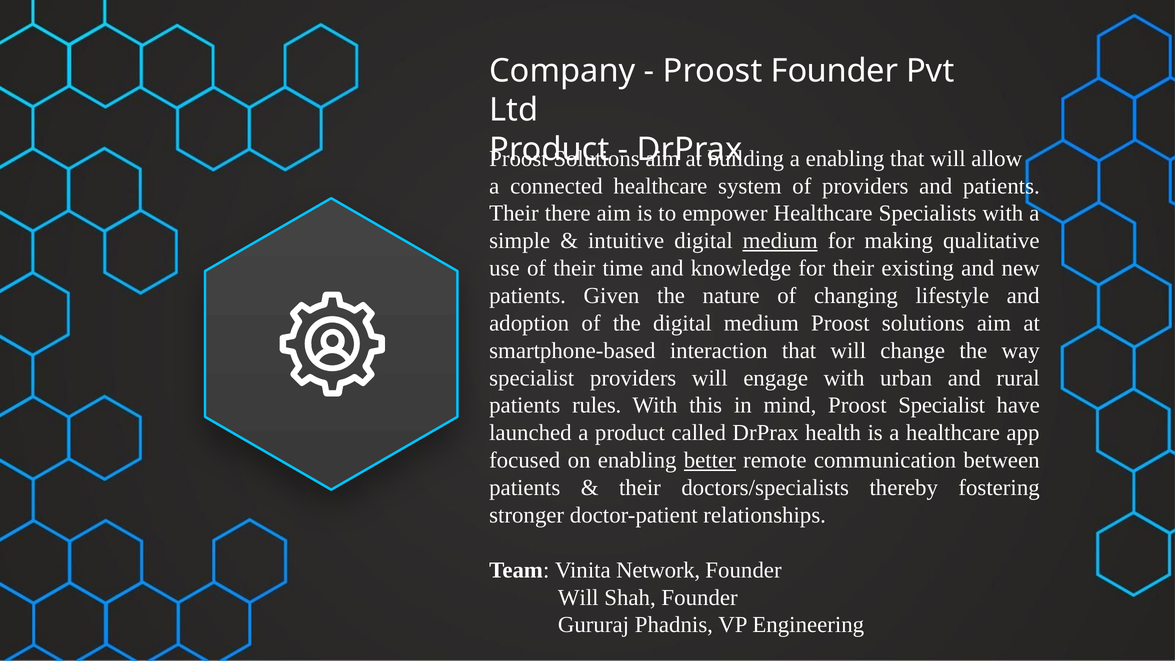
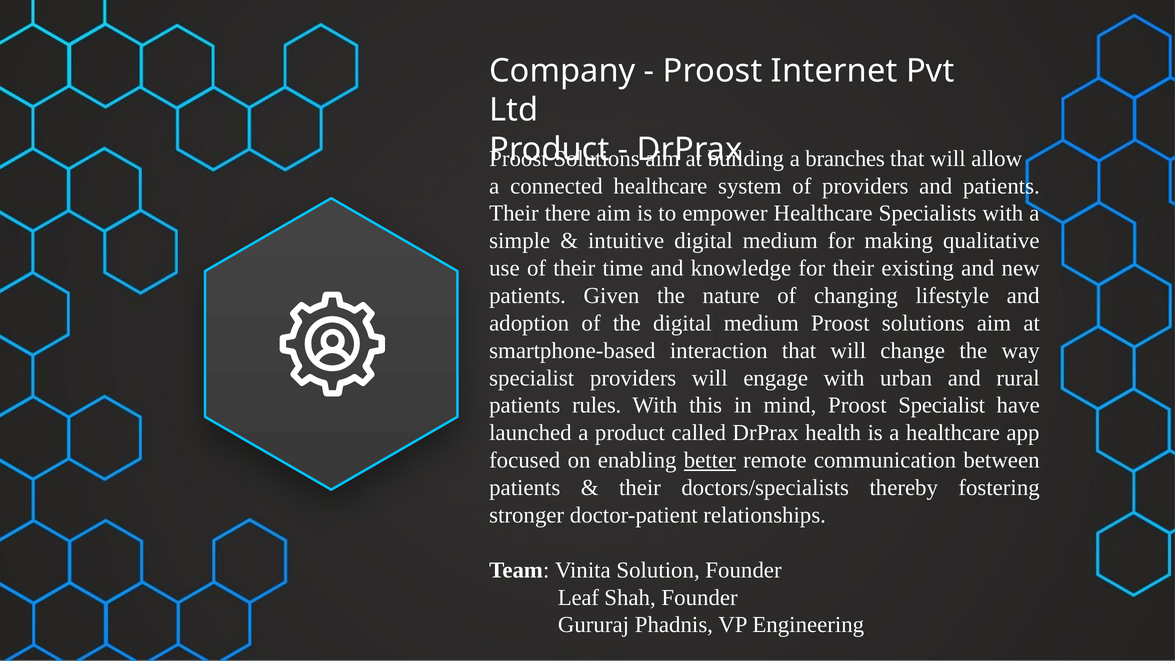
Proost Founder: Founder -> Internet
a enabling: enabling -> branches
medium at (780, 241) underline: present -> none
Network: Network -> Solution
Will at (578, 597): Will -> Leaf
